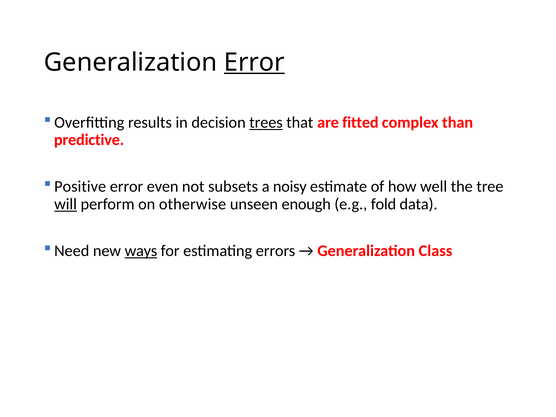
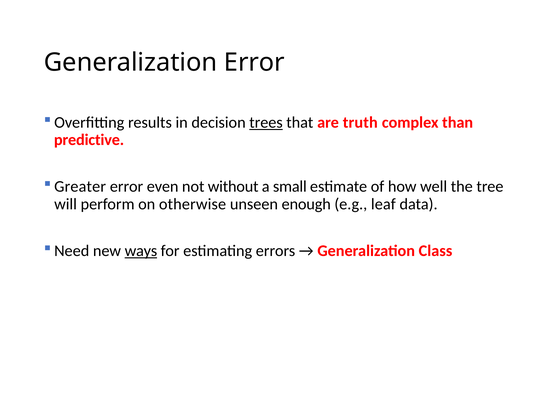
Error at (254, 62) underline: present -> none
fitted: fitted -> truth
Positive: Positive -> Greater
subsets: subsets -> without
noisy: noisy -> small
will underline: present -> none
fold: fold -> leaf
